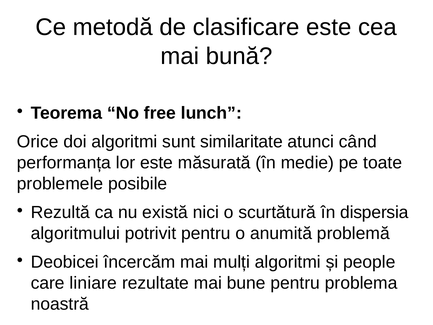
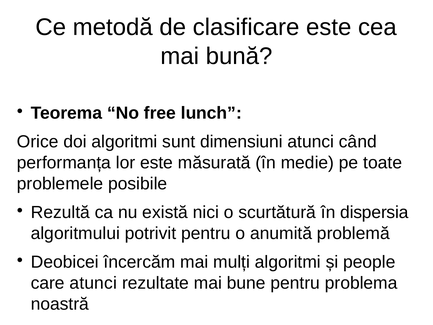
similaritate: similaritate -> dimensiuni
care liniare: liniare -> atunci
